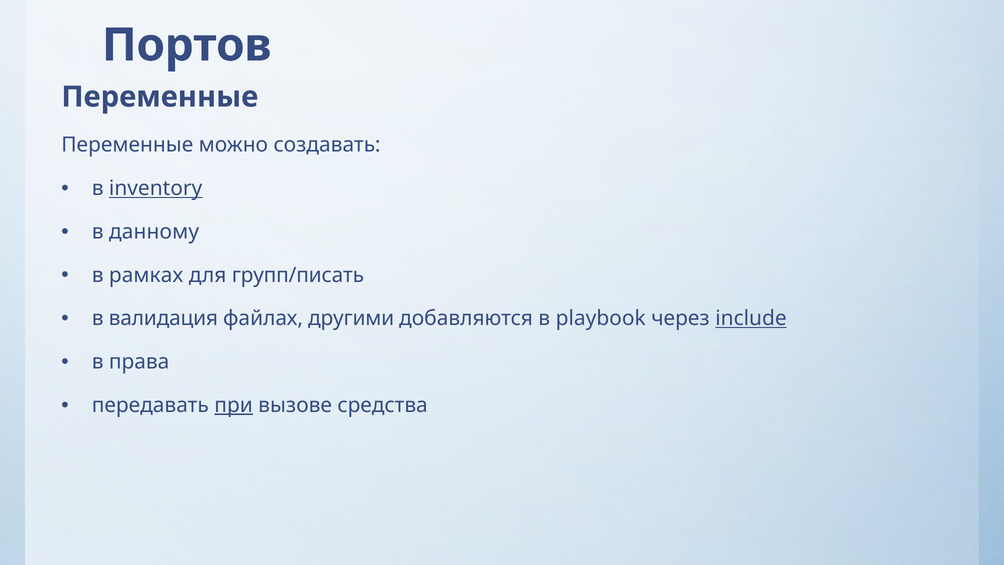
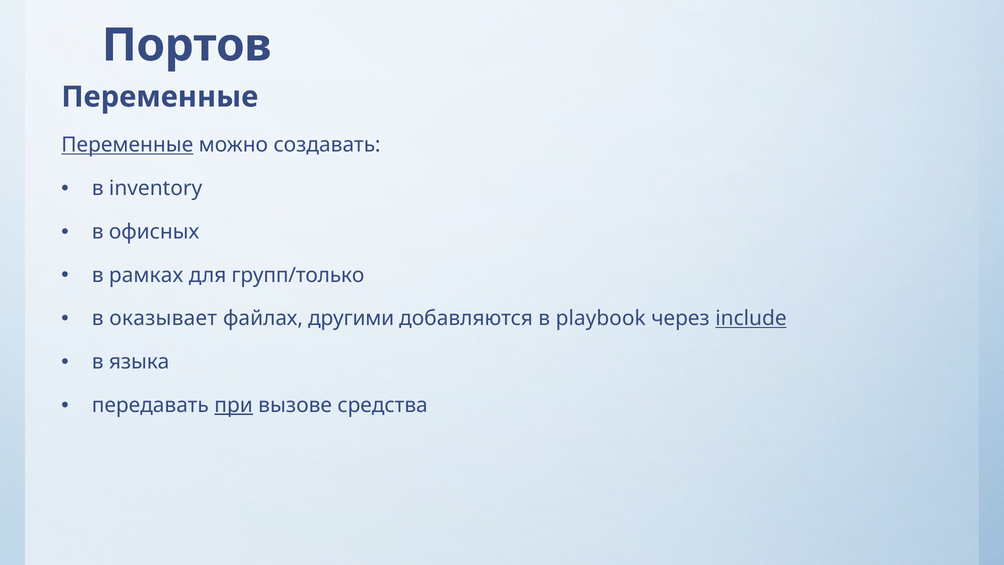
Переменные at (127, 145) underline: none -> present
inventory underline: present -> none
данному: данному -> офисных
групп/писать: групп/писать -> групп/только
валидация: валидация -> оказывает
права: права -> языка
